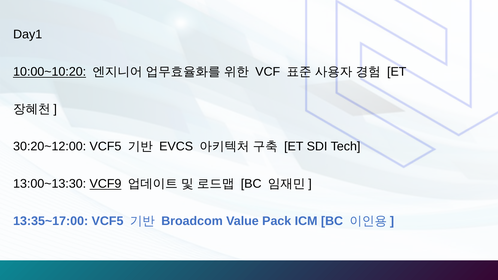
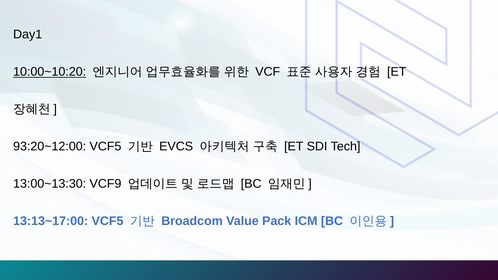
30:20~12:00: 30:20~12:00 -> 93:20~12:00
VCF9 underline: present -> none
13:35~17:00: 13:35~17:00 -> 13:13~17:00
